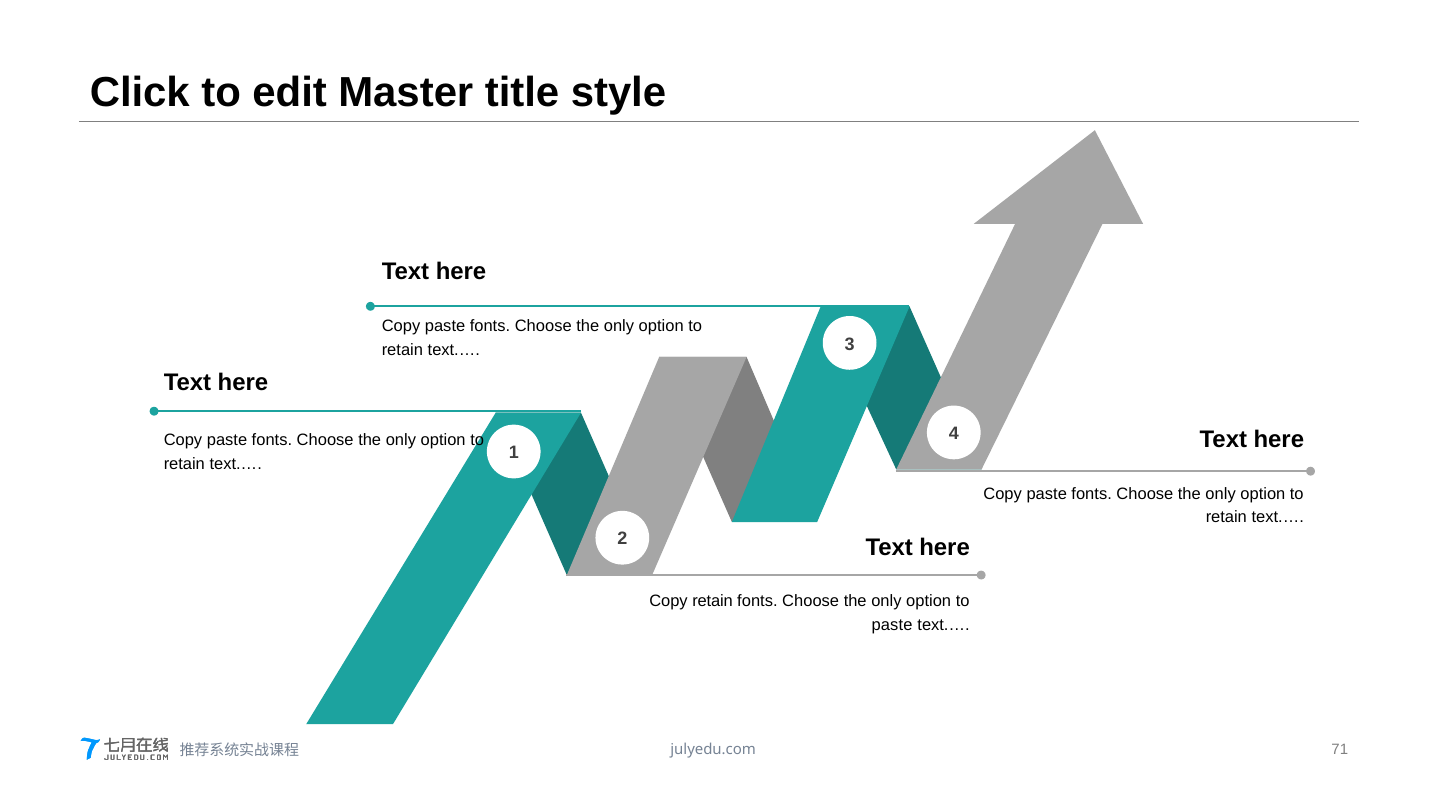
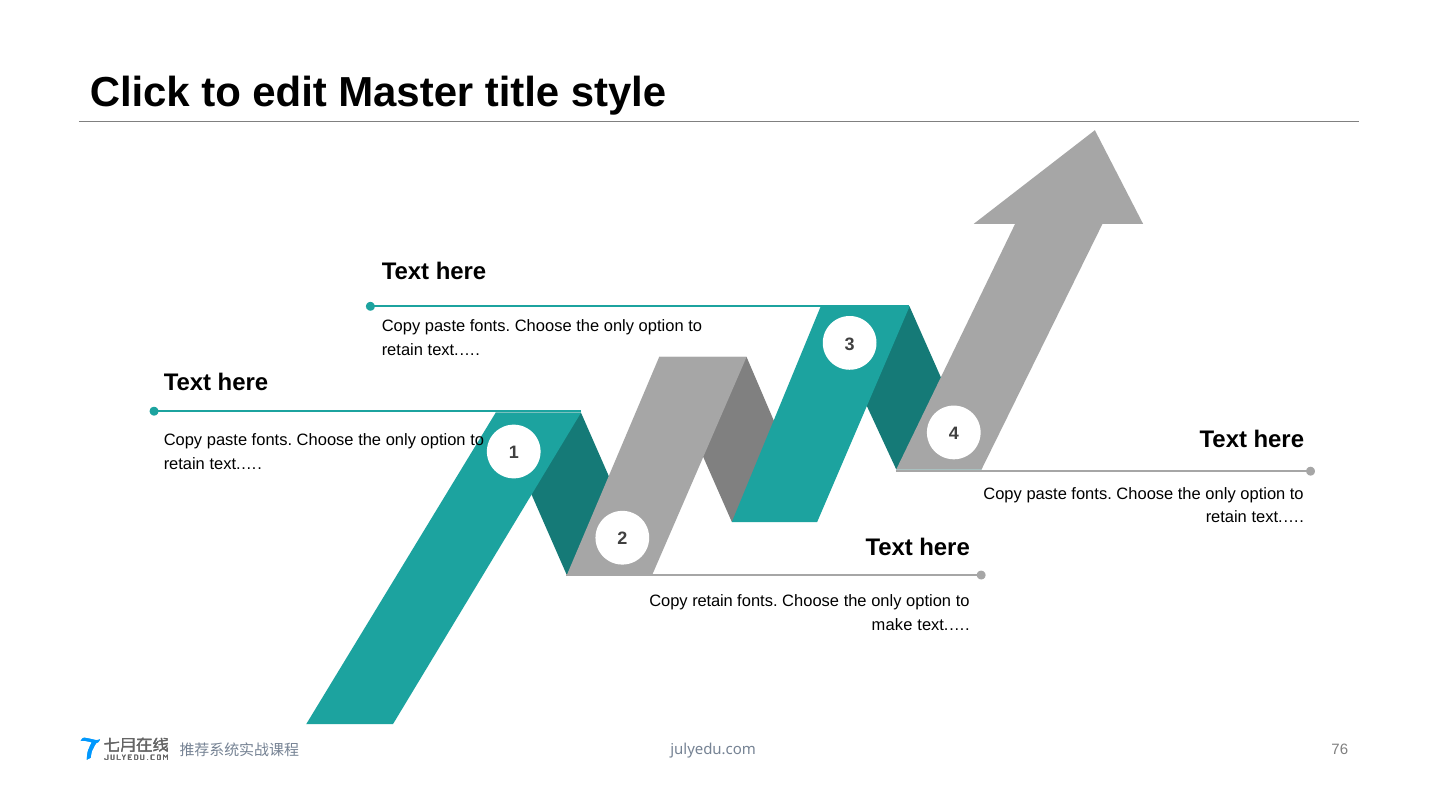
paste at (892, 625): paste -> make
71: 71 -> 76
